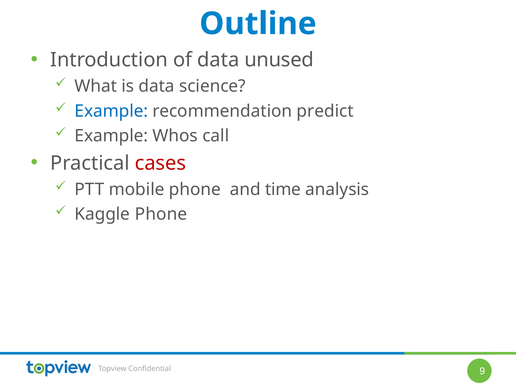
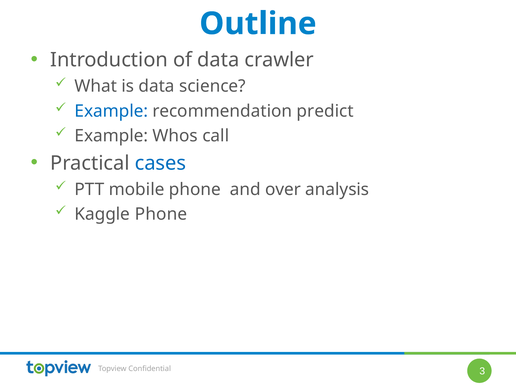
unused: unused -> crawler
cases colour: red -> blue
time: time -> over
9: 9 -> 3
